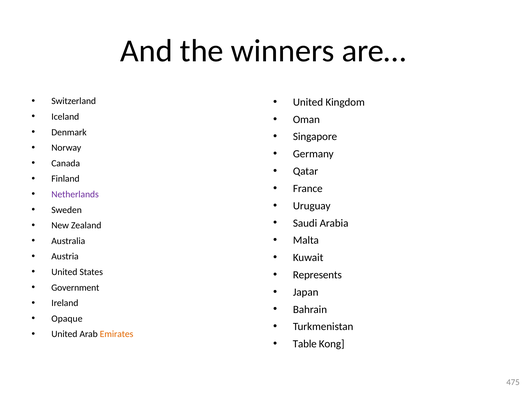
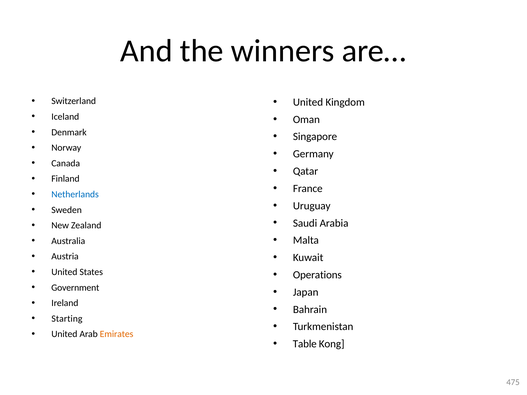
Netherlands colour: purple -> blue
Represents: Represents -> Operations
Opaque: Opaque -> Starting
